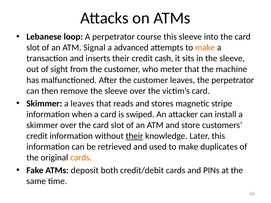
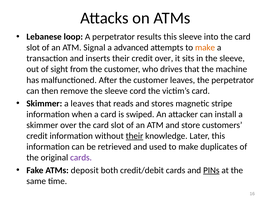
course: course -> results
credit cash: cash -> over
meter: meter -> drives
sleeve over: over -> cord
cards at (81, 158) colour: orange -> purple
PINs underline: none -> present
